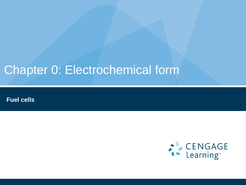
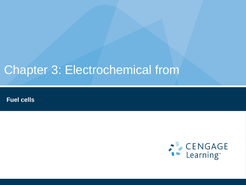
0: 0 -> 3
form: form -> from
